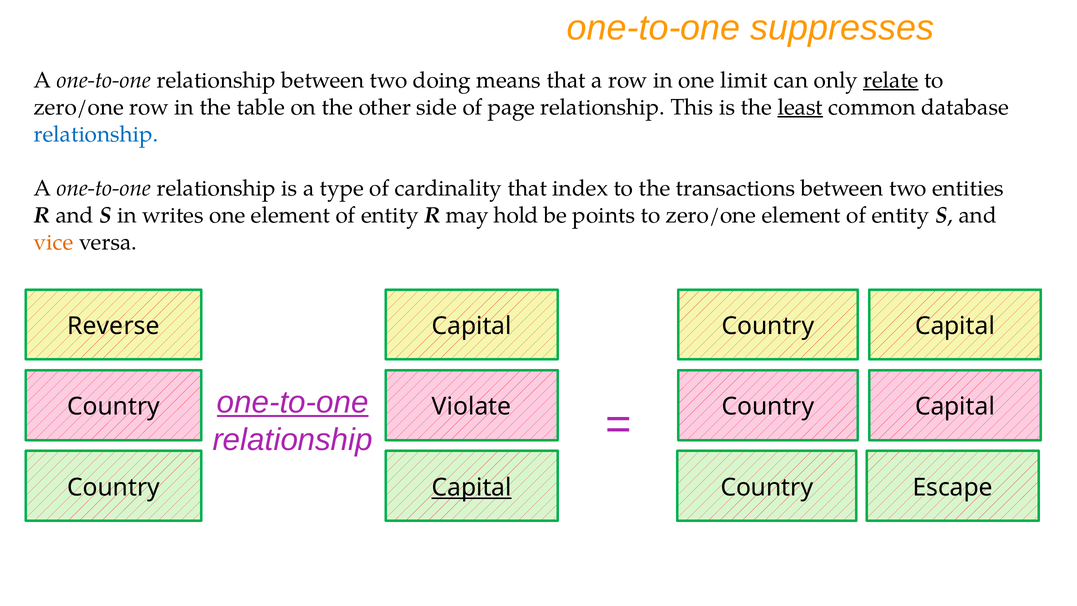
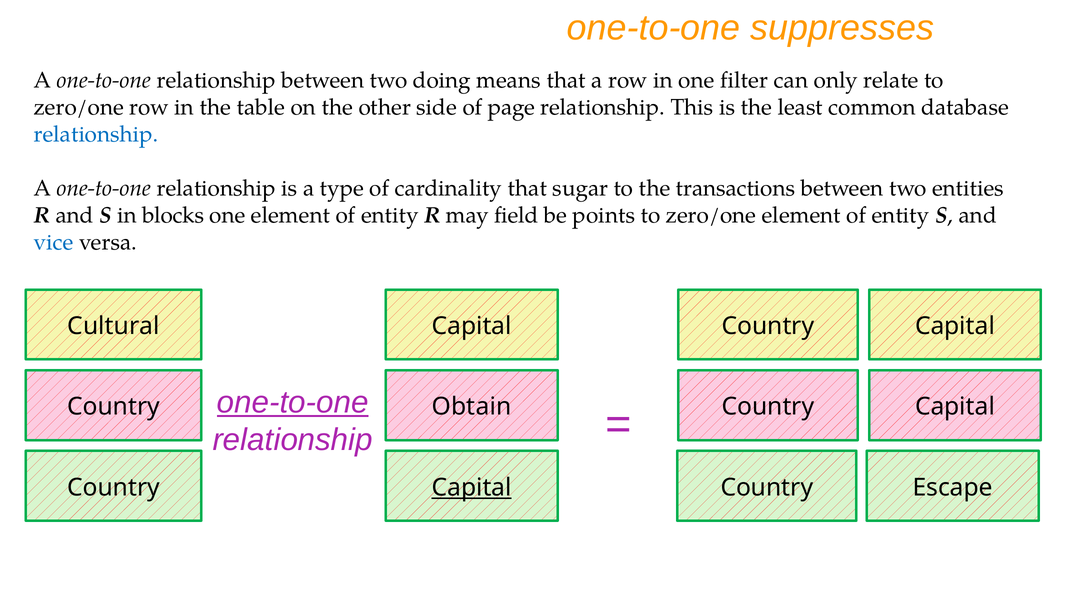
limit: limit -> filter
relate underline: present -> none
least underline: present -> none
index: index -> sugar
writes: writes -> blocks
hold: hold -> field
vice colour: orange -> blue
Reverse: Reverse -> Cultural
Violate: Violate -> Obtain
